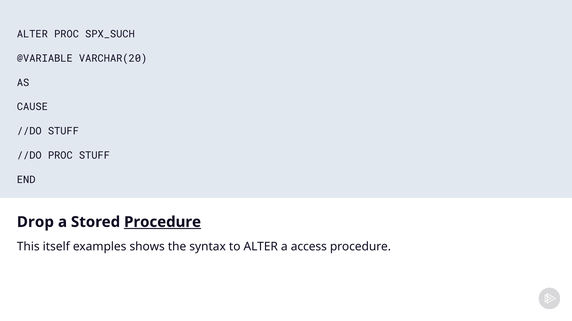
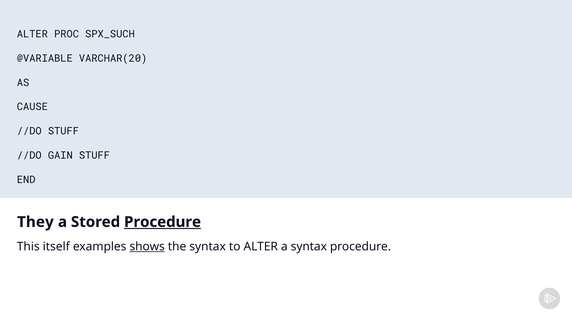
//DO PROC: PROC -> GAIN
Drop: Drop -> They
shows underline: none -> present
a access: access -> syntax
